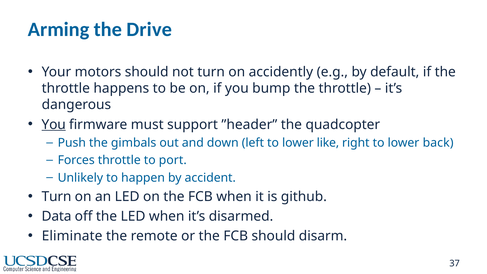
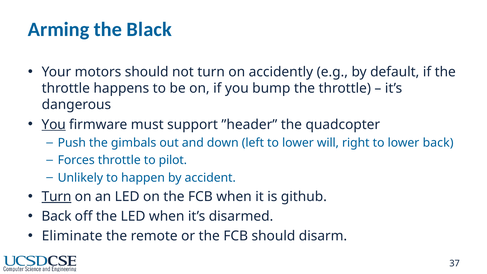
Drive: Drive -> Black
like: like -> will
port: port -> pilot
Turn at (57, 197) underline: none -> present
Data at (57, 216): Data -> Back
